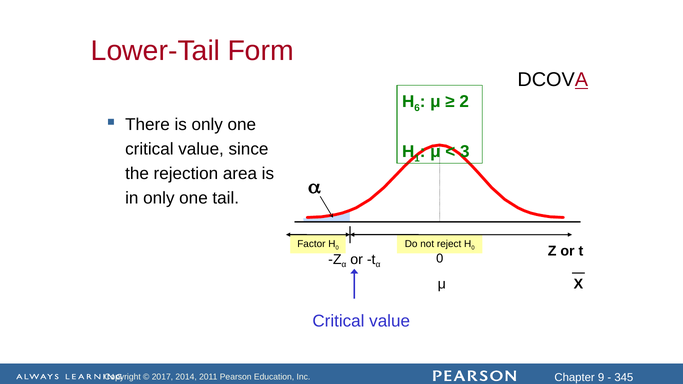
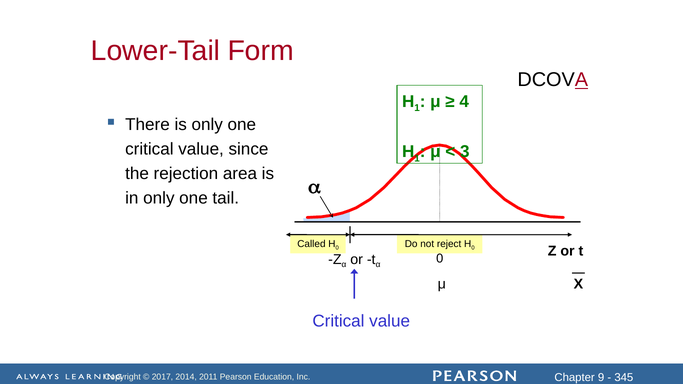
6 at (417, 108): 6 -> 1
2: 2 -> 4
Factor: Factor -> Called
